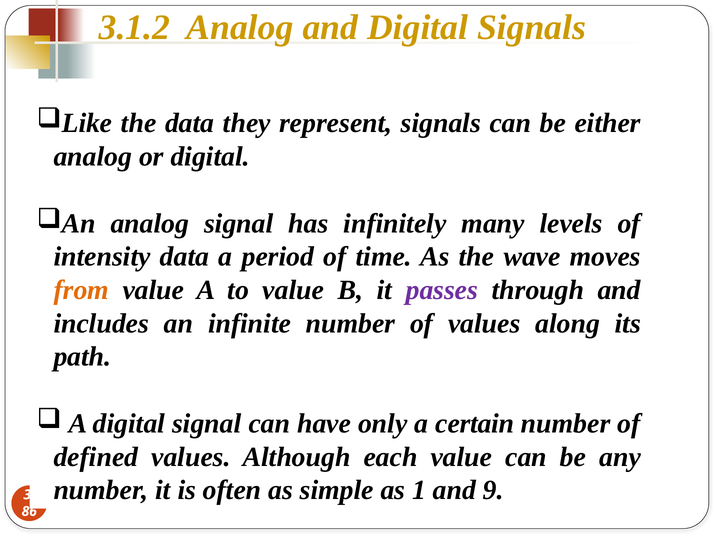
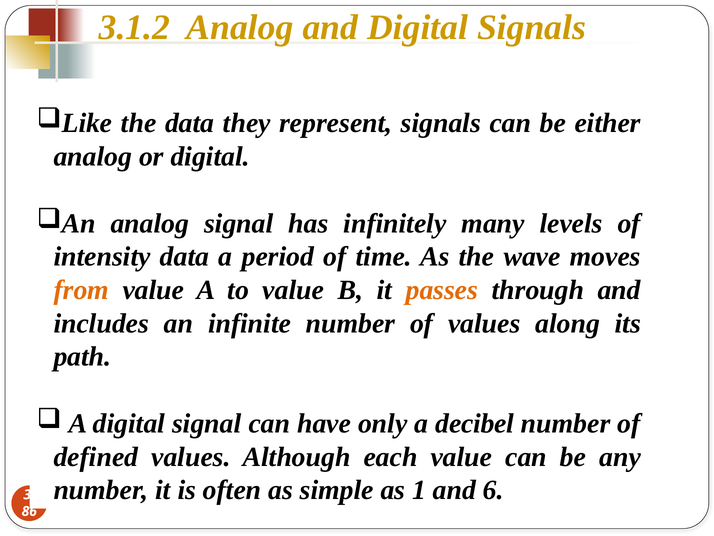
passes colour: purple -> orange
certain: certain -> decibel
9: 9 -> 6
